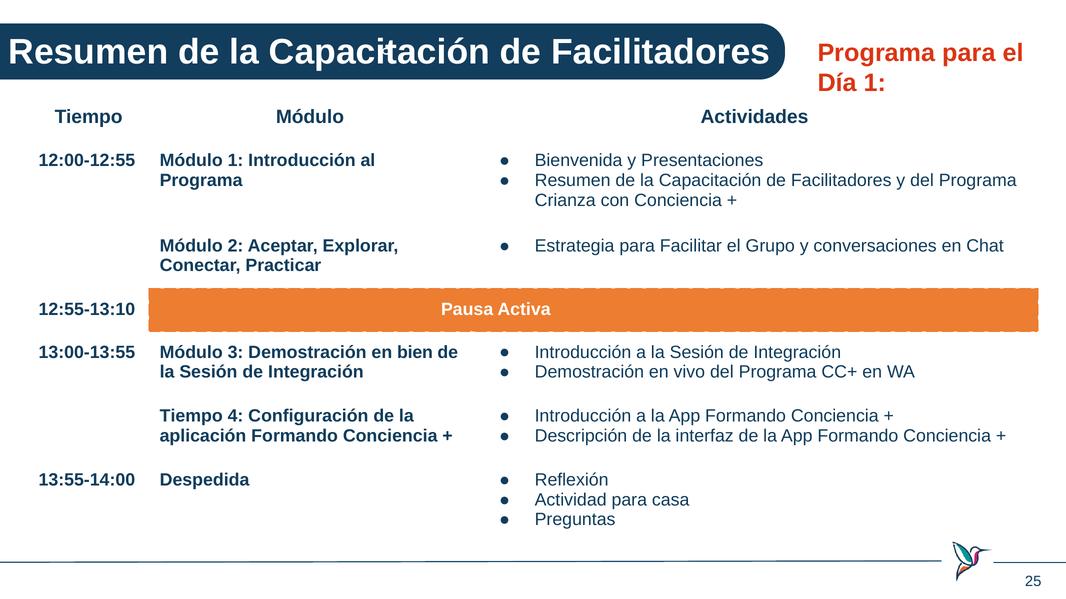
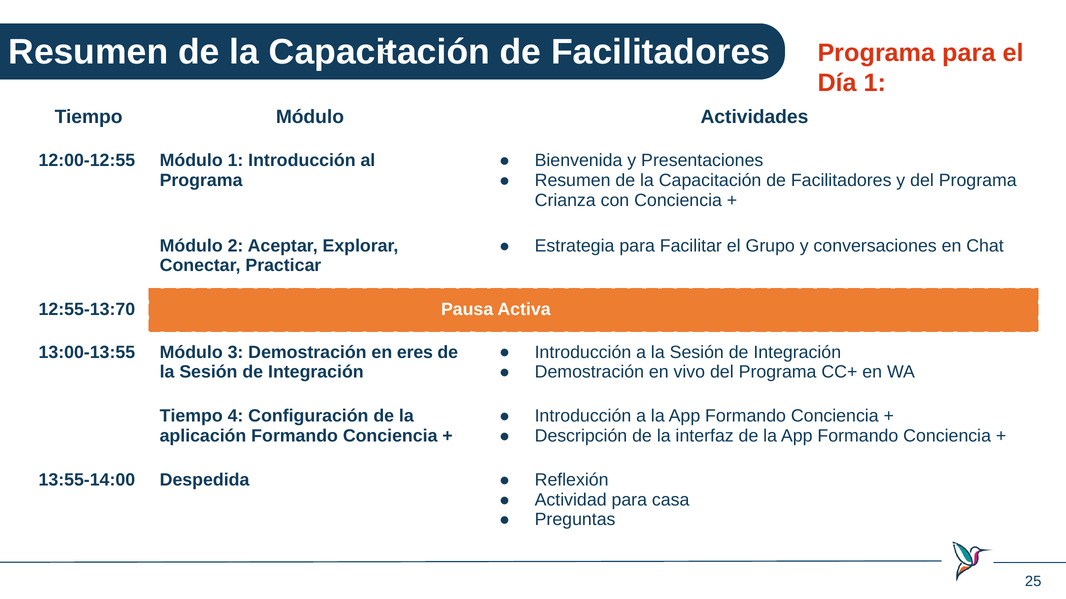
12:55-13:10: 12:55-13:10 -> 12:55-13:70
bien: bien -> eres
